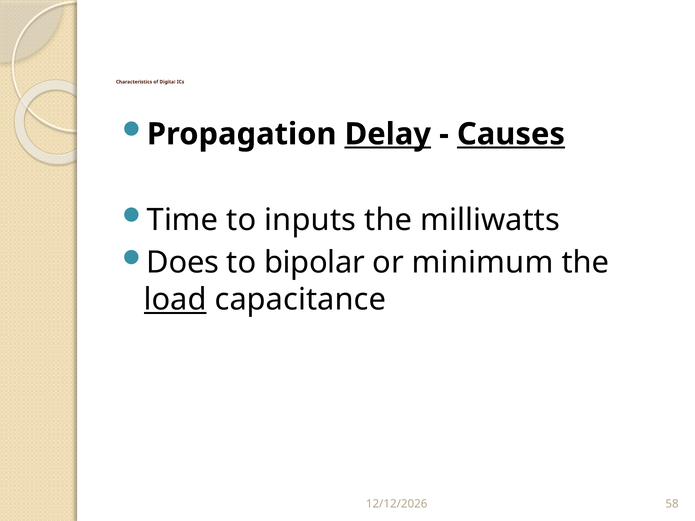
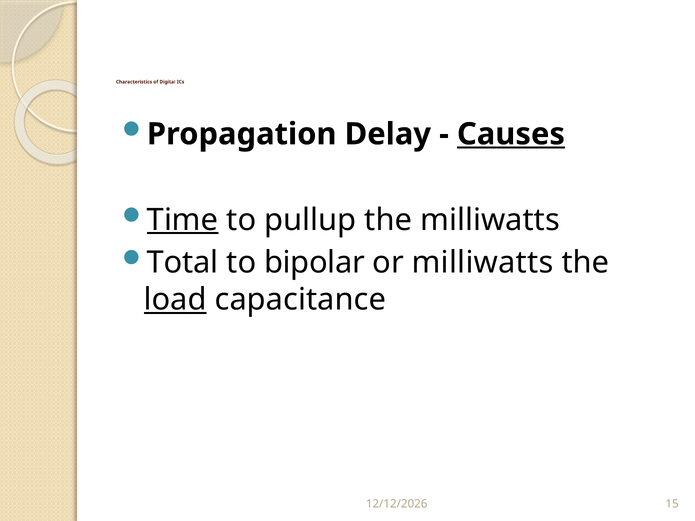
Delay underline: present -> none
Time underline: none -> present
inputs: inputs -> pullup
Does: Does -> Total
or minimum: minimum -> milliwatts
58: 58 -> 15
